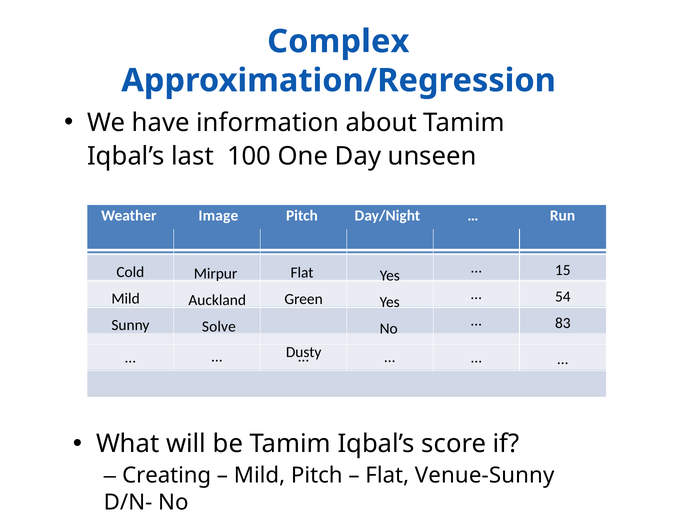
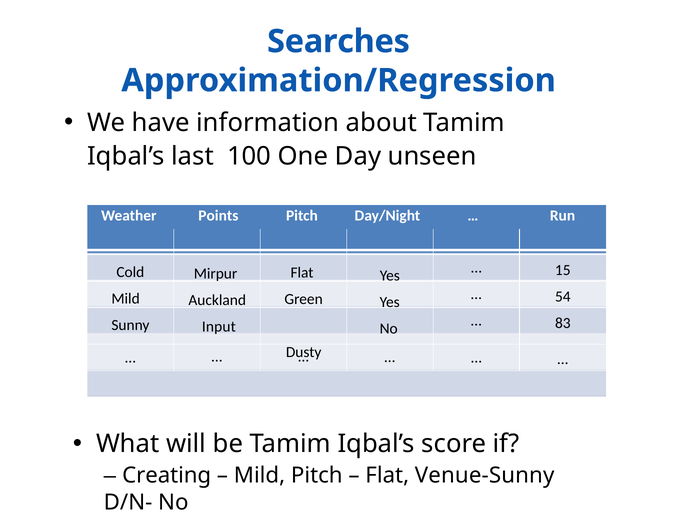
Complex: Complex -> Searches
Image: Image -> Points
Solve: Solve -> Input
